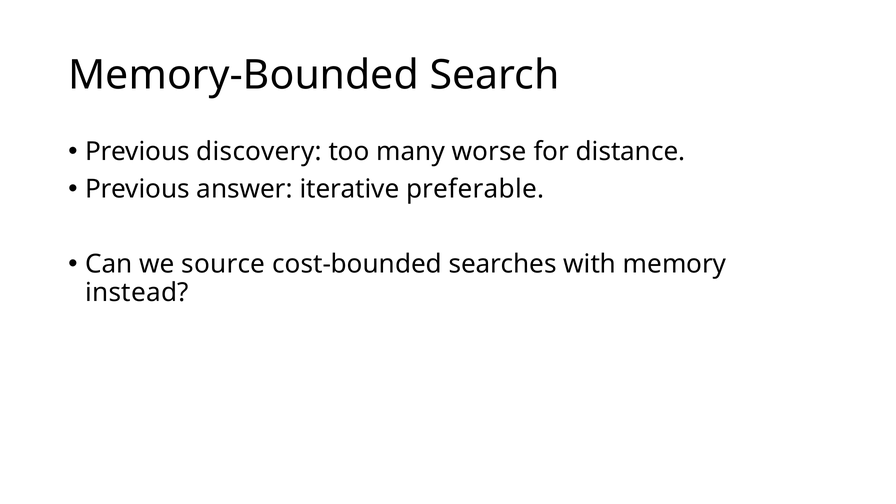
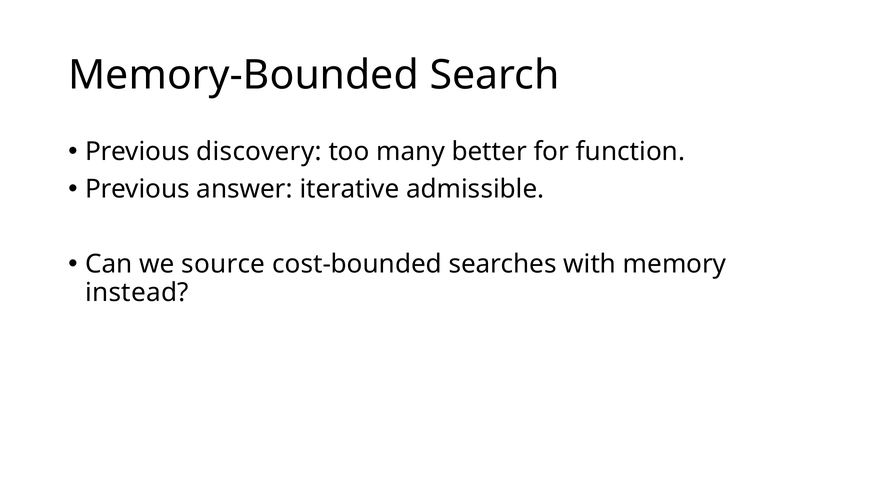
worse: worse -> better
distance: distance -> function
preferable: preferable -> admissible
